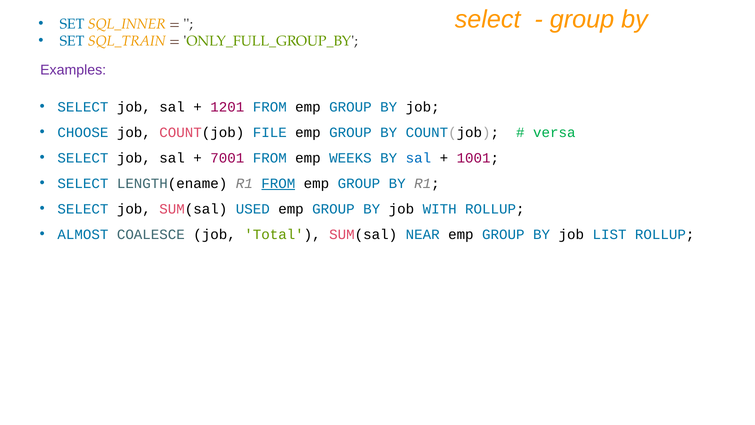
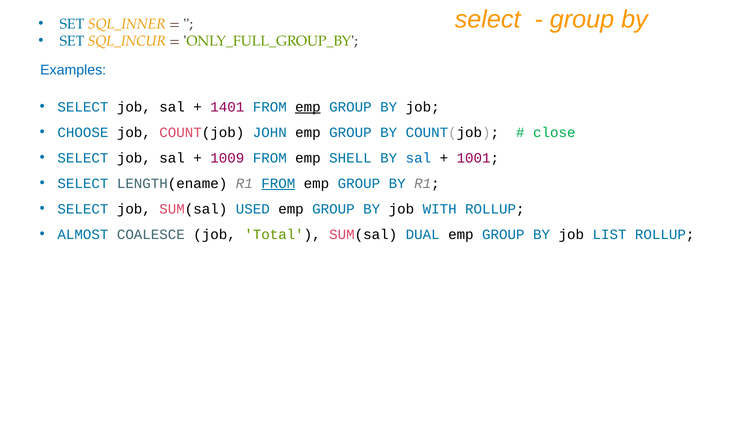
SQL_TRAIN: SQL_TRAIN -> SQL_INCUR
Examples colour: purple -> blue
1201: 1201 -> 1401
emp at (308, 107) underline: none -> present
FILE: FILE -> JOHN
versa: versa -> close
7001: 7001 -> 1009
WEEKS: WEEKS -> SHELL
NEAR: NEAR -> DUAL
